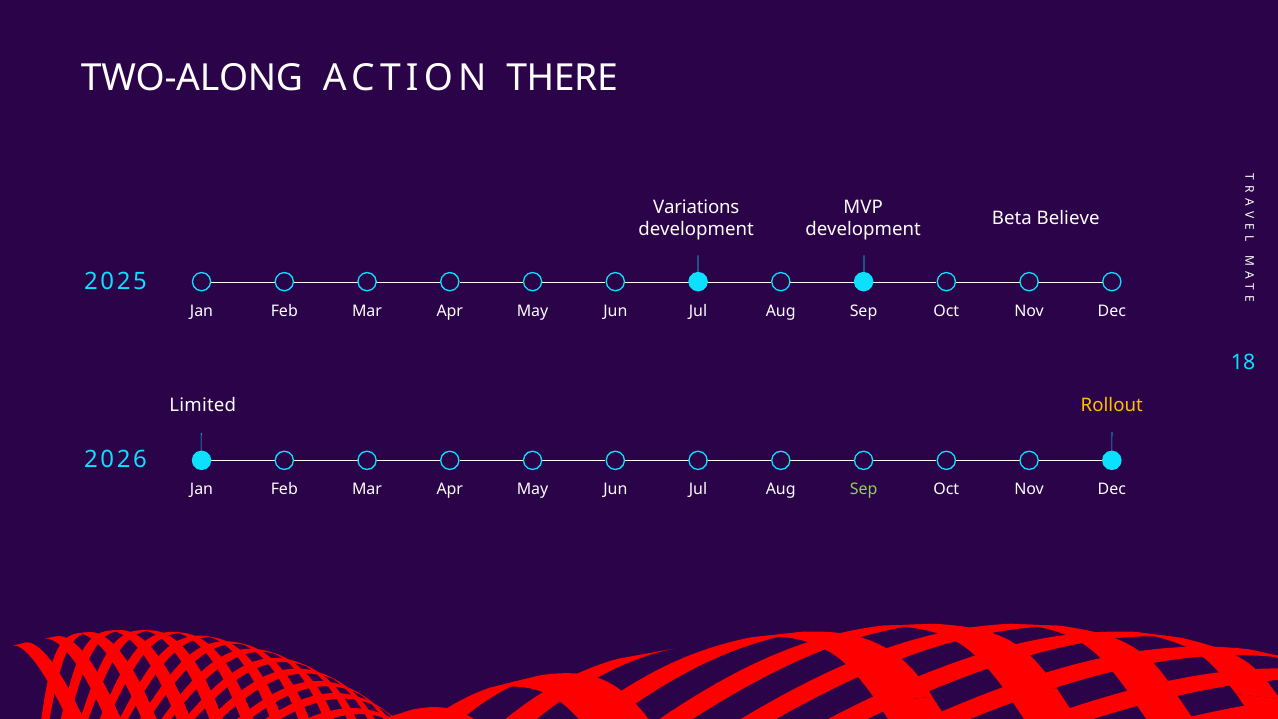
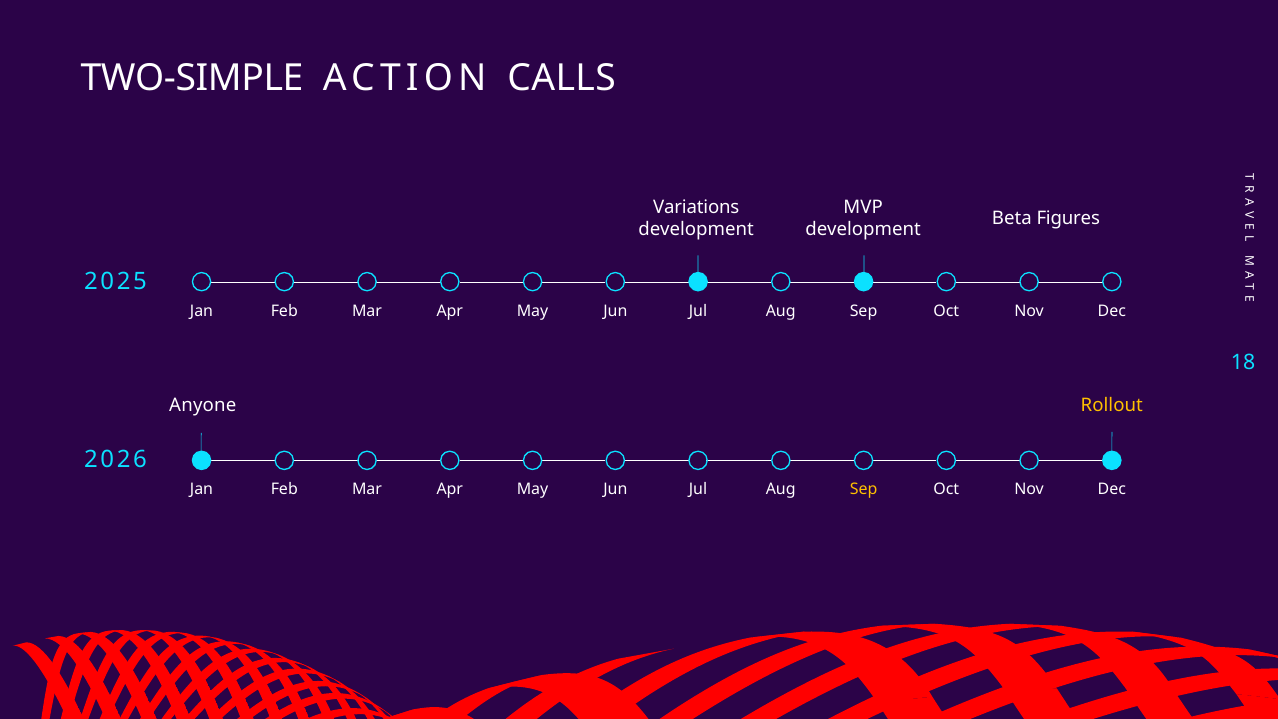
TWO-ALONG: TWO-ALONG -> TWO-SIMPLE
THERE: THERE -> CALLS
Believe: Believe -> Figures
Limited: Limited -> Anyone
Sep at (864, 489) colour: light green -> yellow
